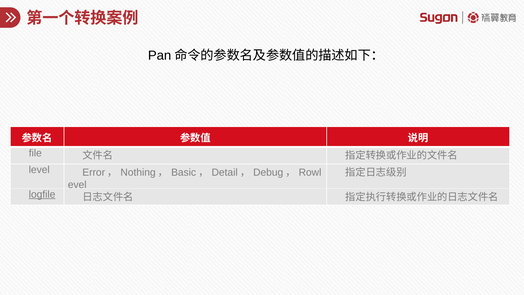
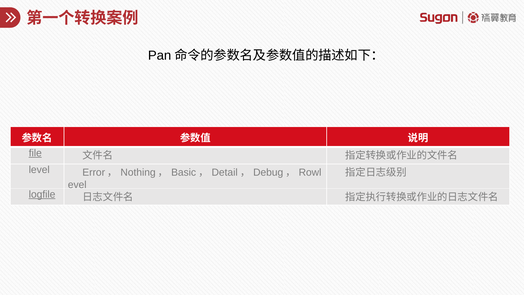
file underline: none -> present
